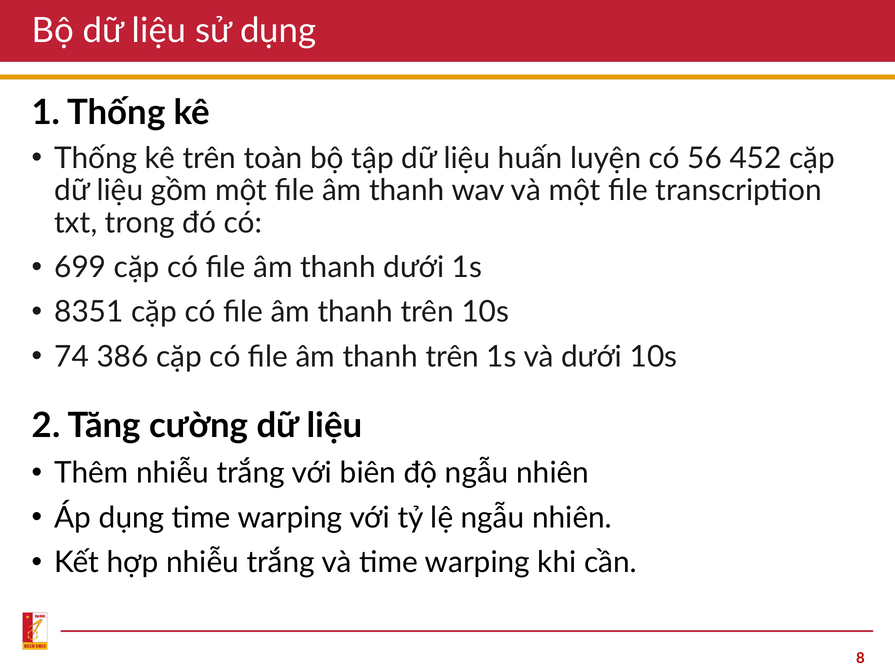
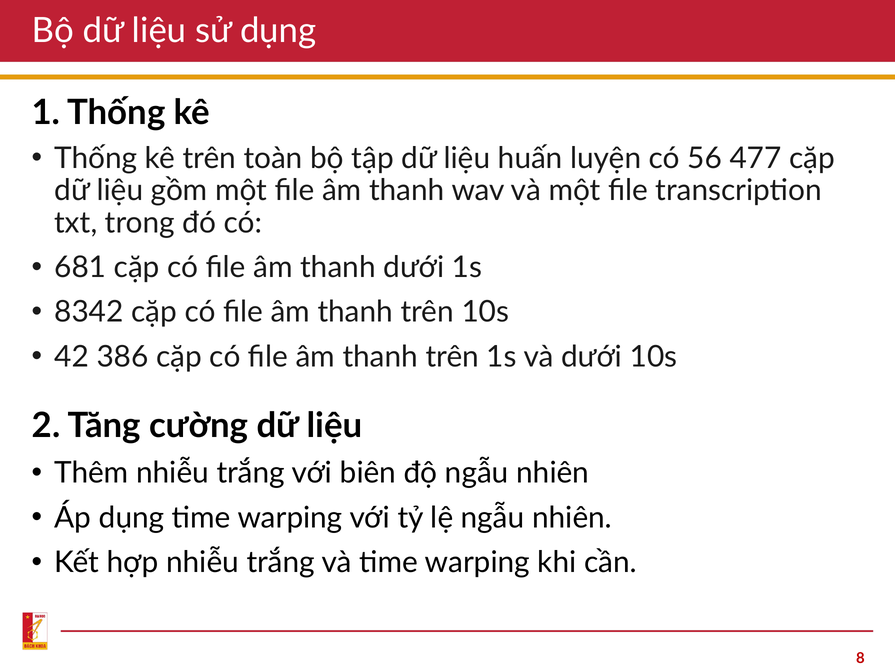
452: 452 -> 477
699: 699 -> 681
8351: 8351 -> 8342
74: 74 -> 42
